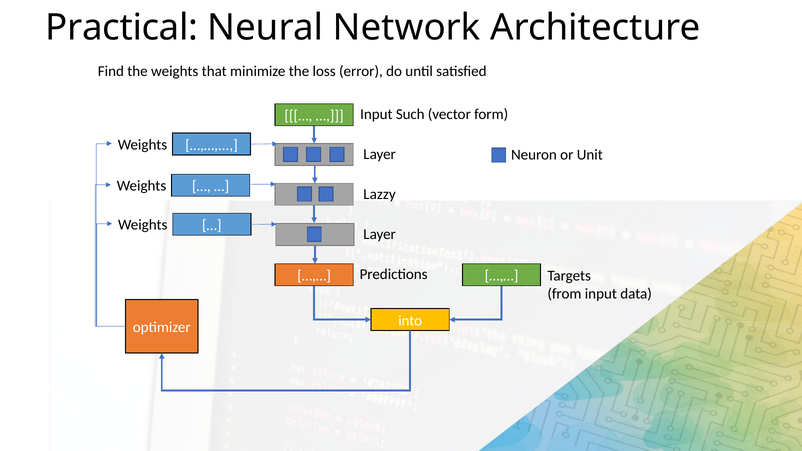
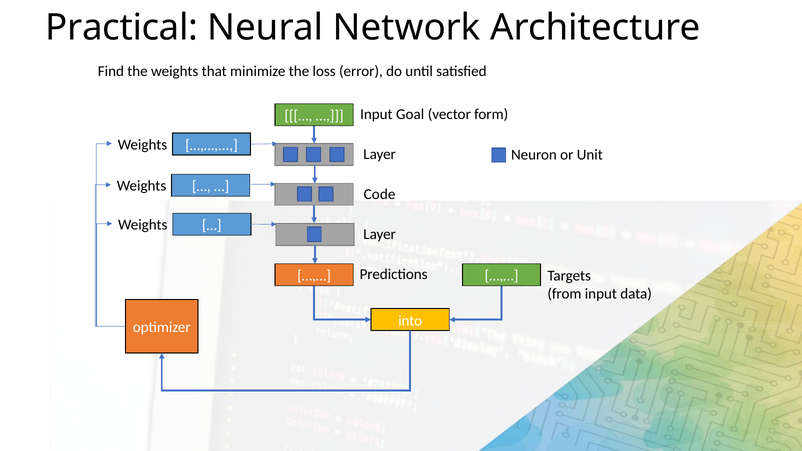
Such: Such -> Goal
Lazzy: Lazzy -> Code
